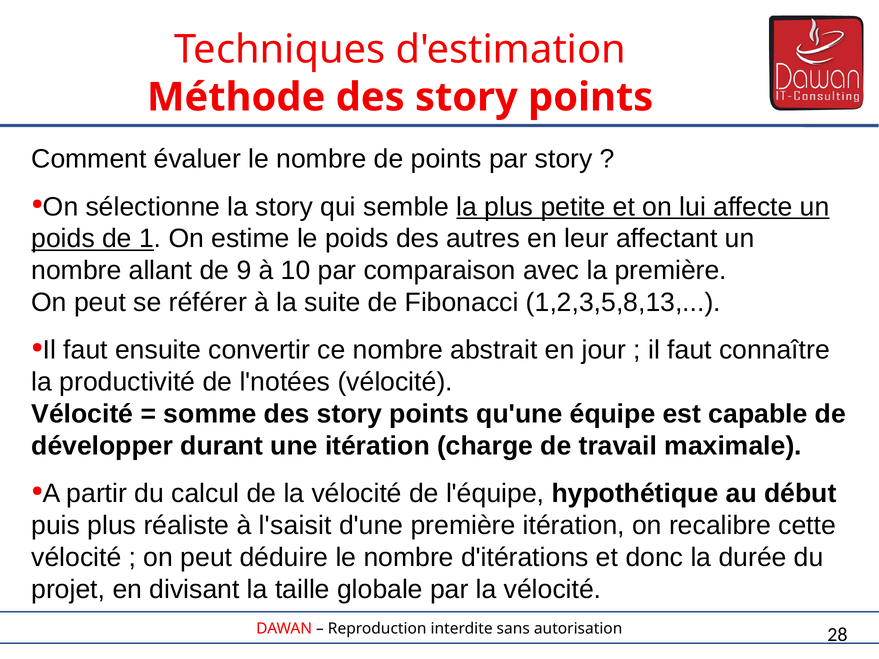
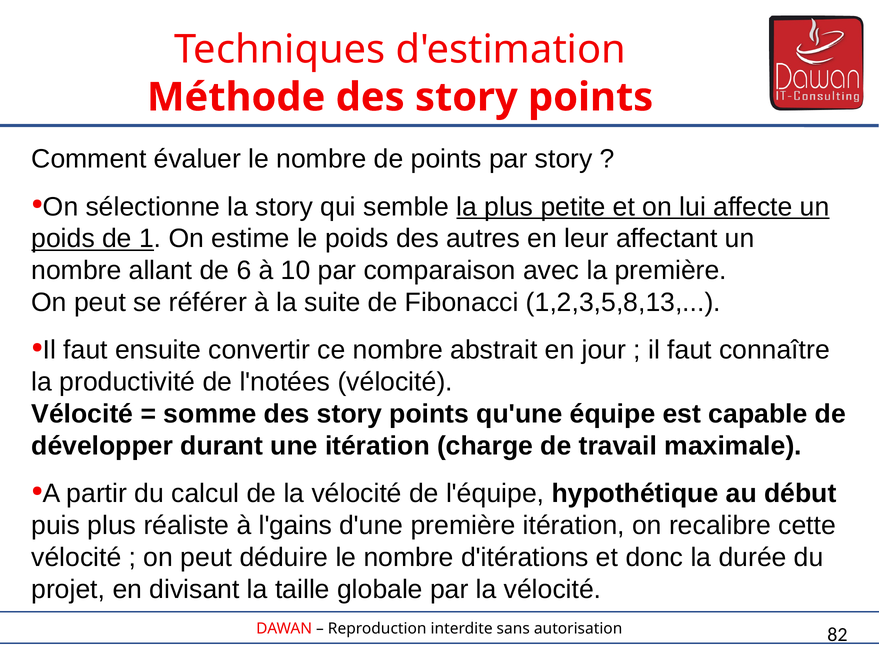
9: 9 -> 6
l'saisit: l'saisit -> l'gains
28: 28 -> 82
